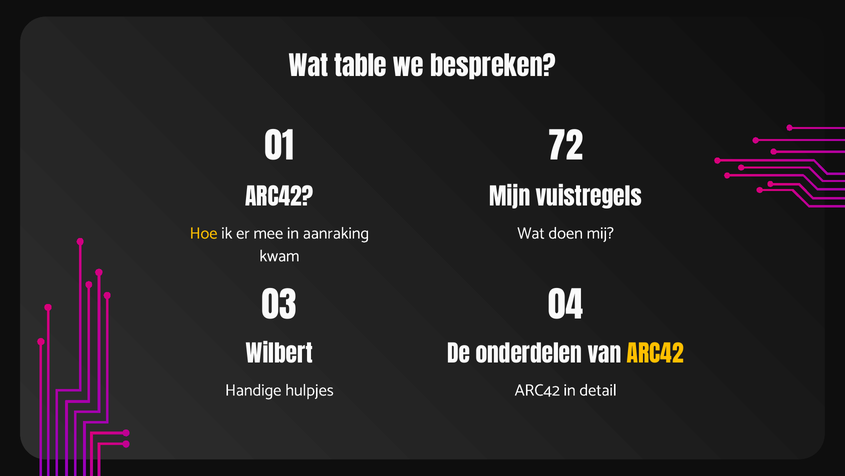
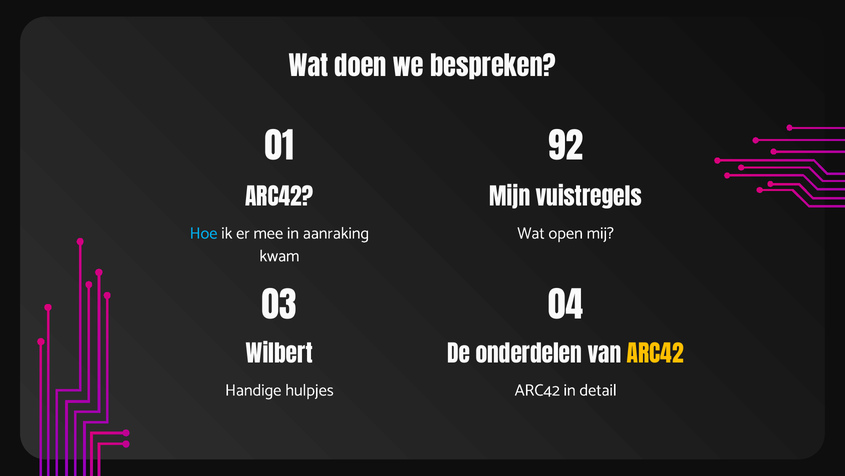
table: table -> doen
72: 72 -> 92
Hoe colour: yellow -> light blue
doen: doen -> open
